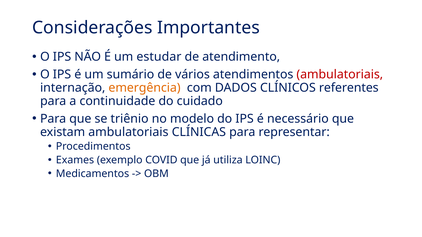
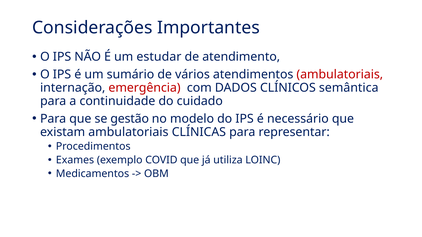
emergência colour: orange -> red
referentes: referentes -> semântica
triênio: triênio -> gestão
